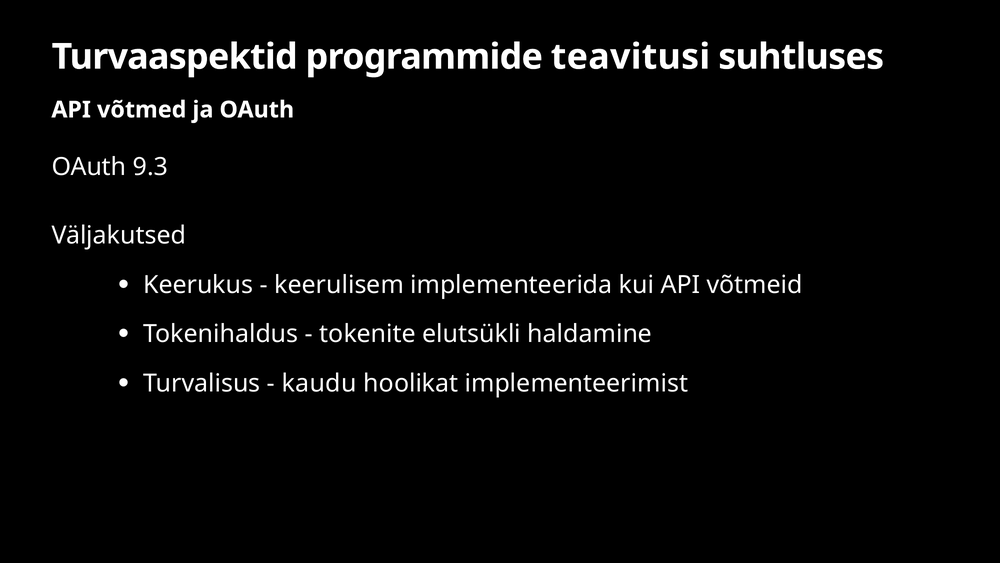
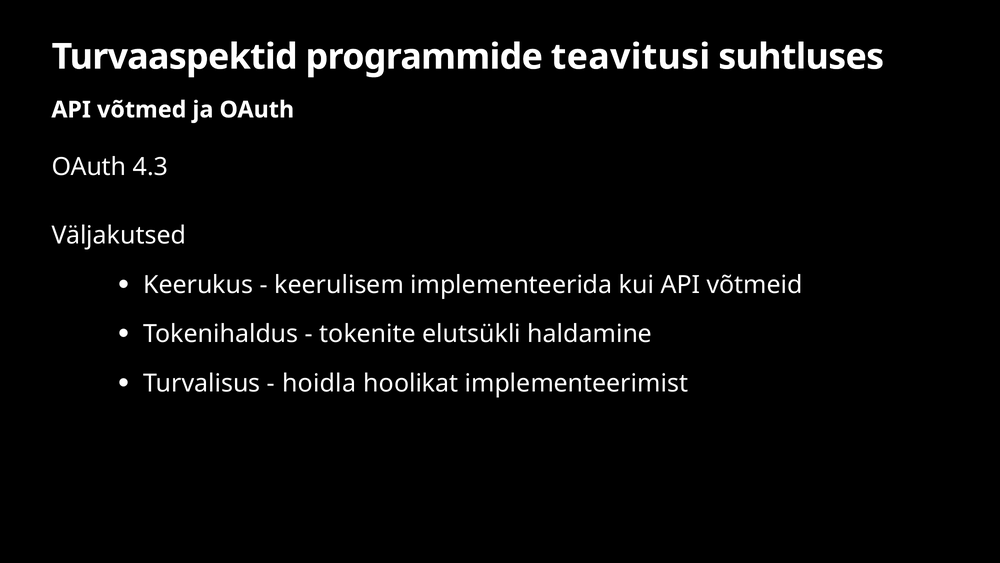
9.3: 9.3 -> 4.3
kaudu: kaudu -> hoidla
